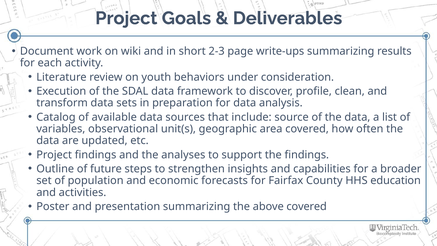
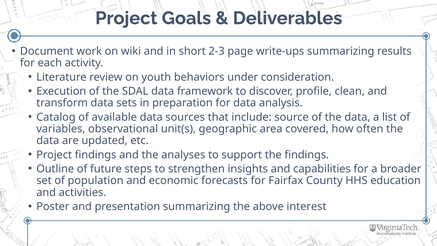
above covered: covered -> interest
